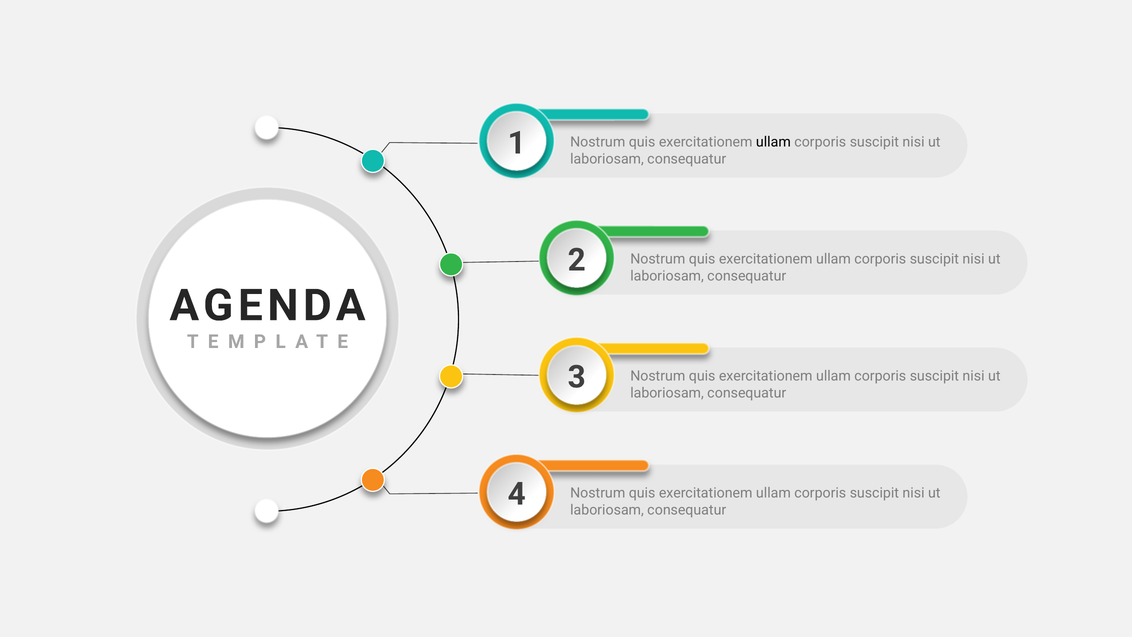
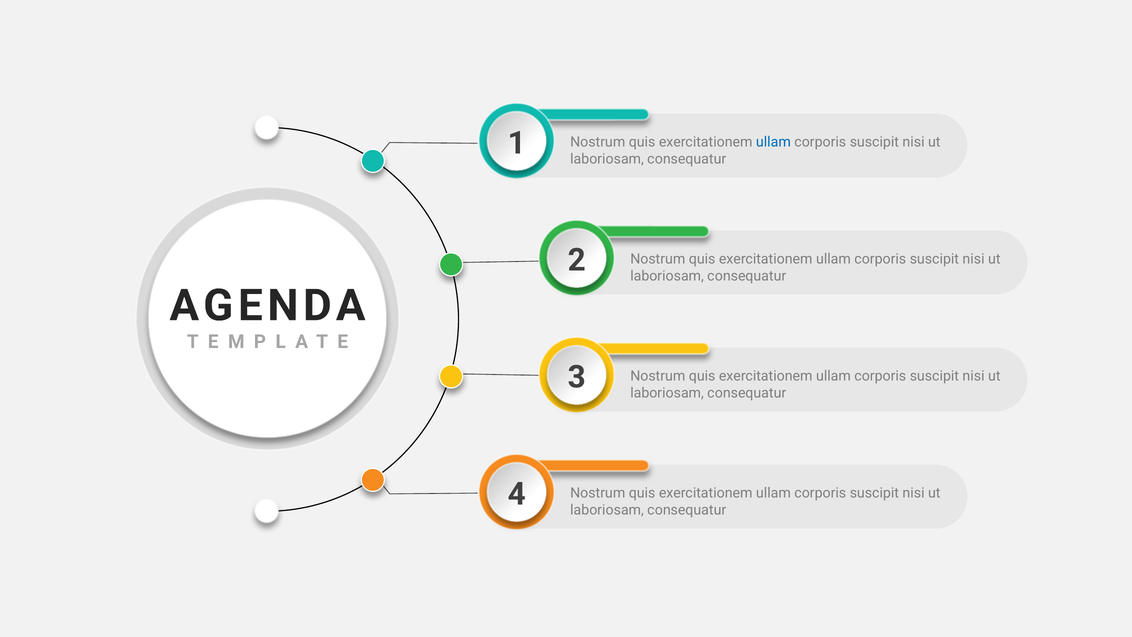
ullam at (773, 142) colour: black -> blue
